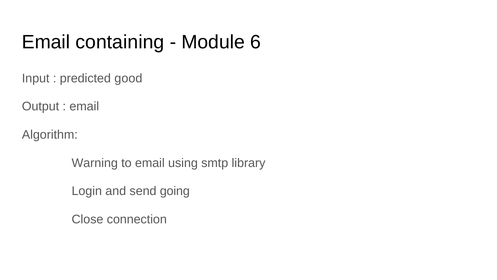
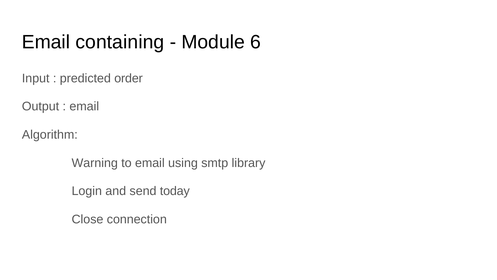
good: good -> order
going: going -> today
